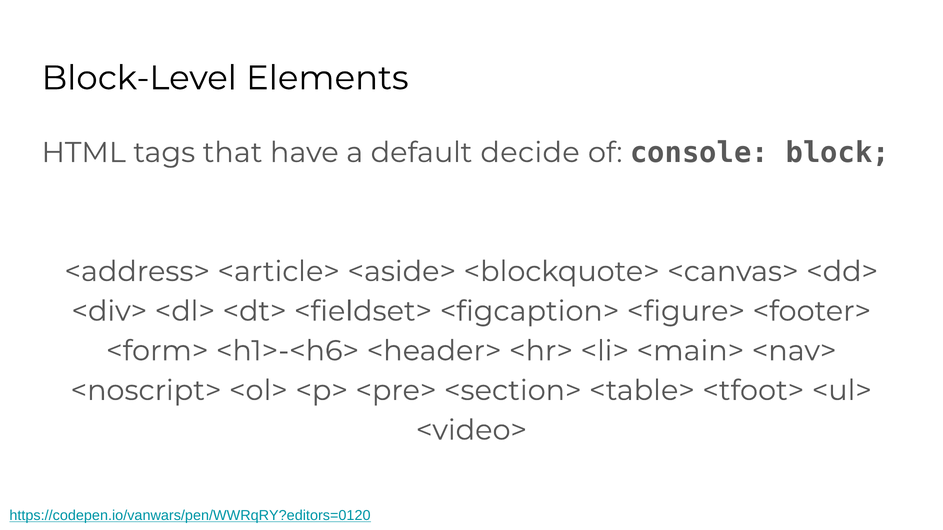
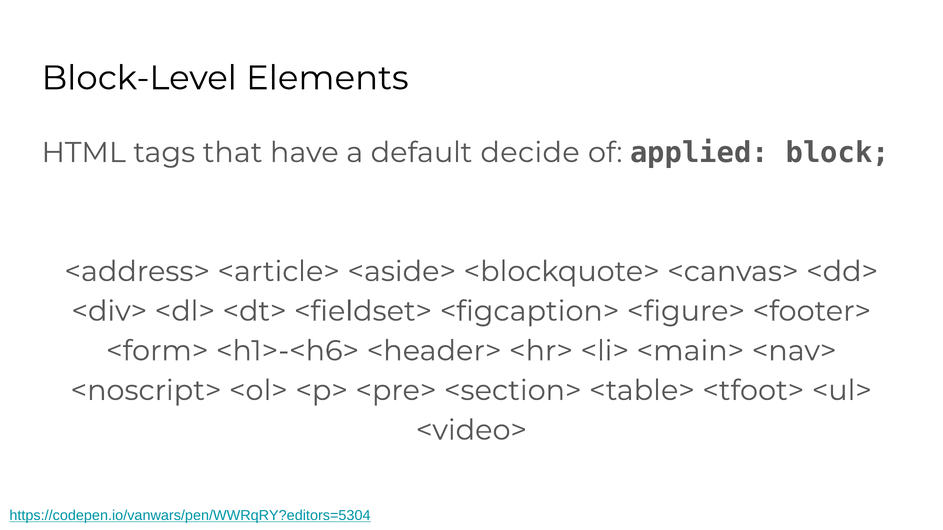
console: console -> applied
https://codepen.io/vanwars/pen/WWRqRY?editors=0120: https://codepen.io/vanwars/pen/WWRqRY?editors=0120 -> https://codepen.io/vanwars/pen/WWRqRY?editors=5304
